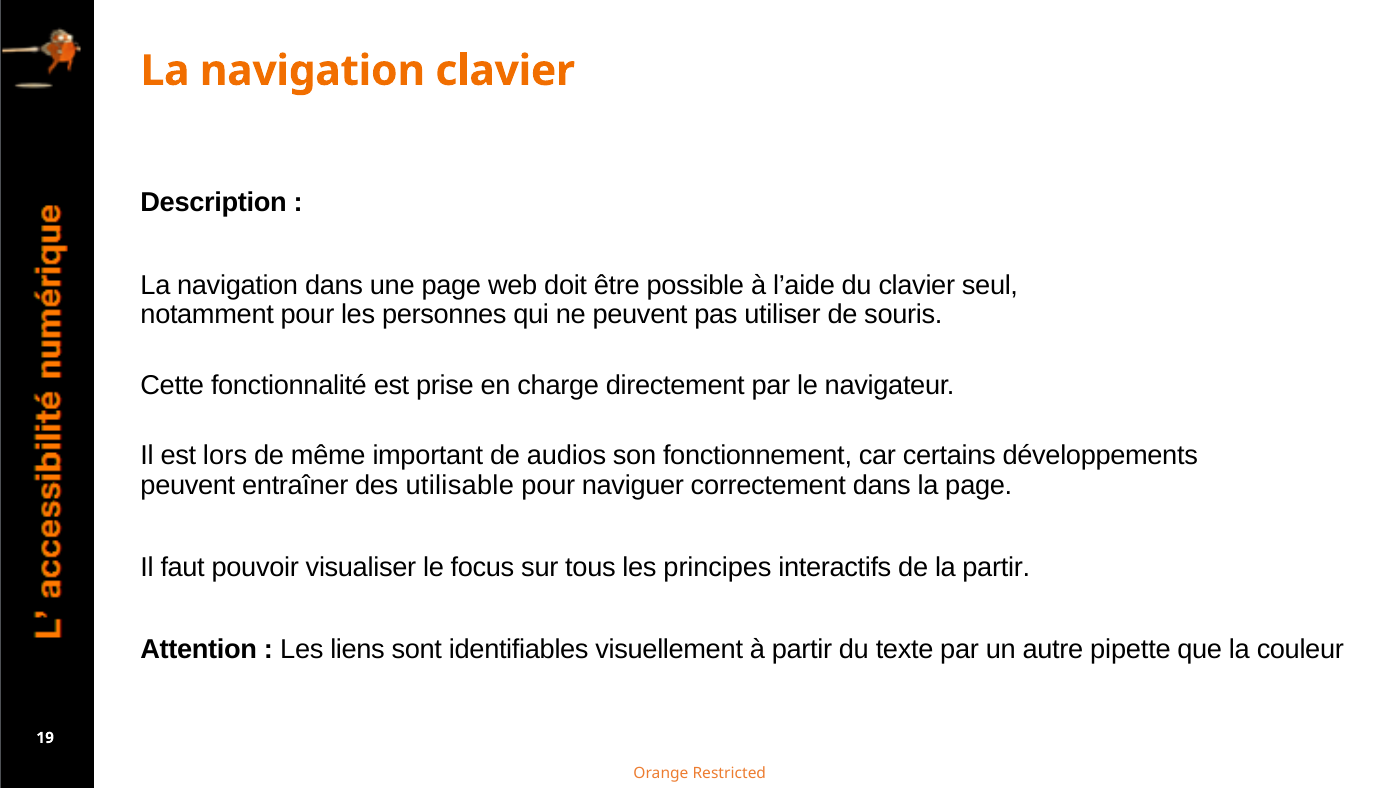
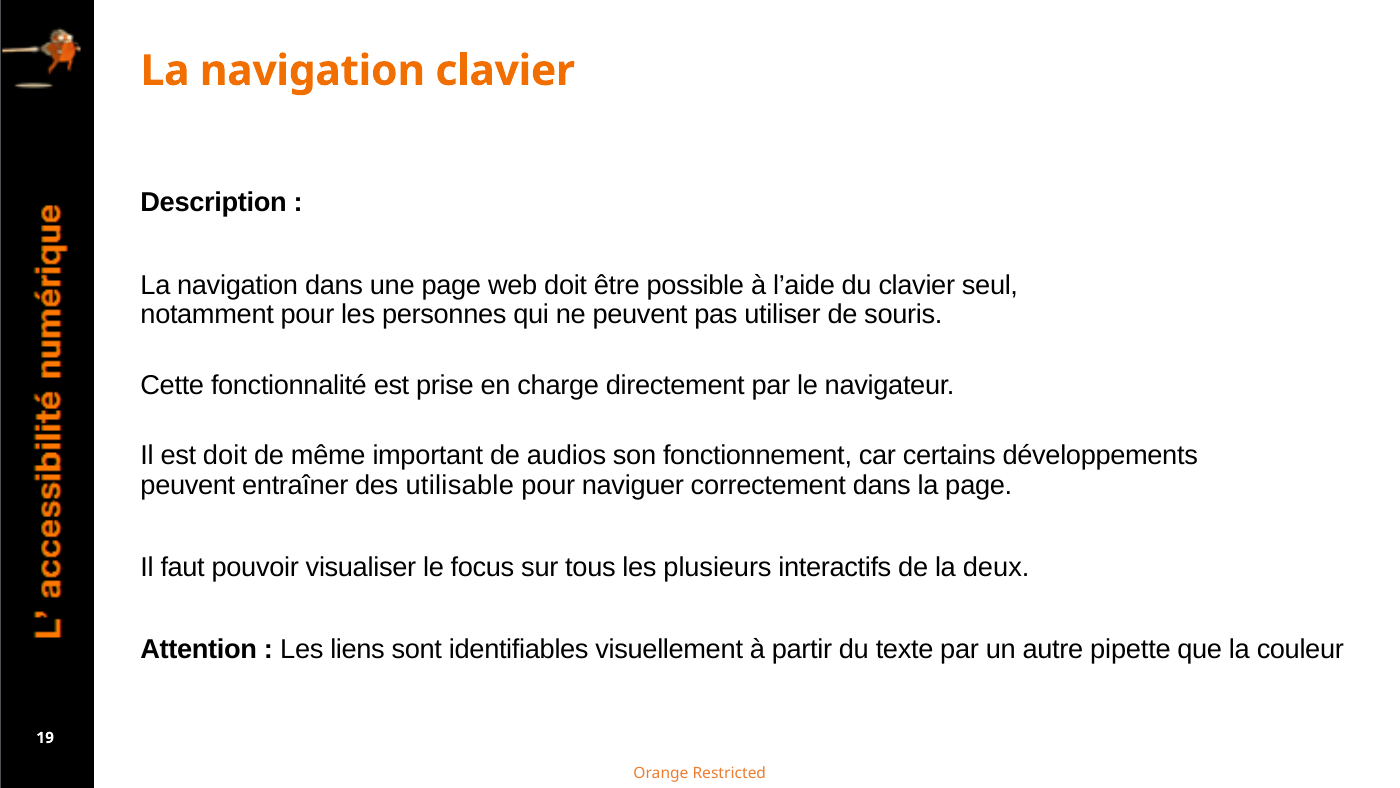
est lors: lors -> doit
principes: principes -> plusieurs
la partir: partir -> deux
